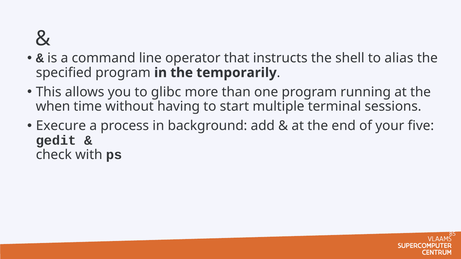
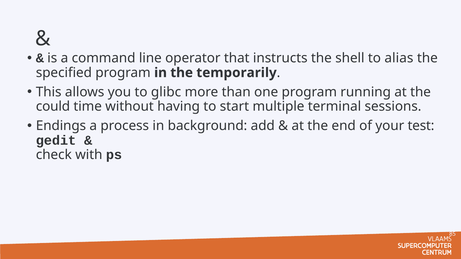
when: when -> could
Execure: Execure -> Endings
five: five -> test
